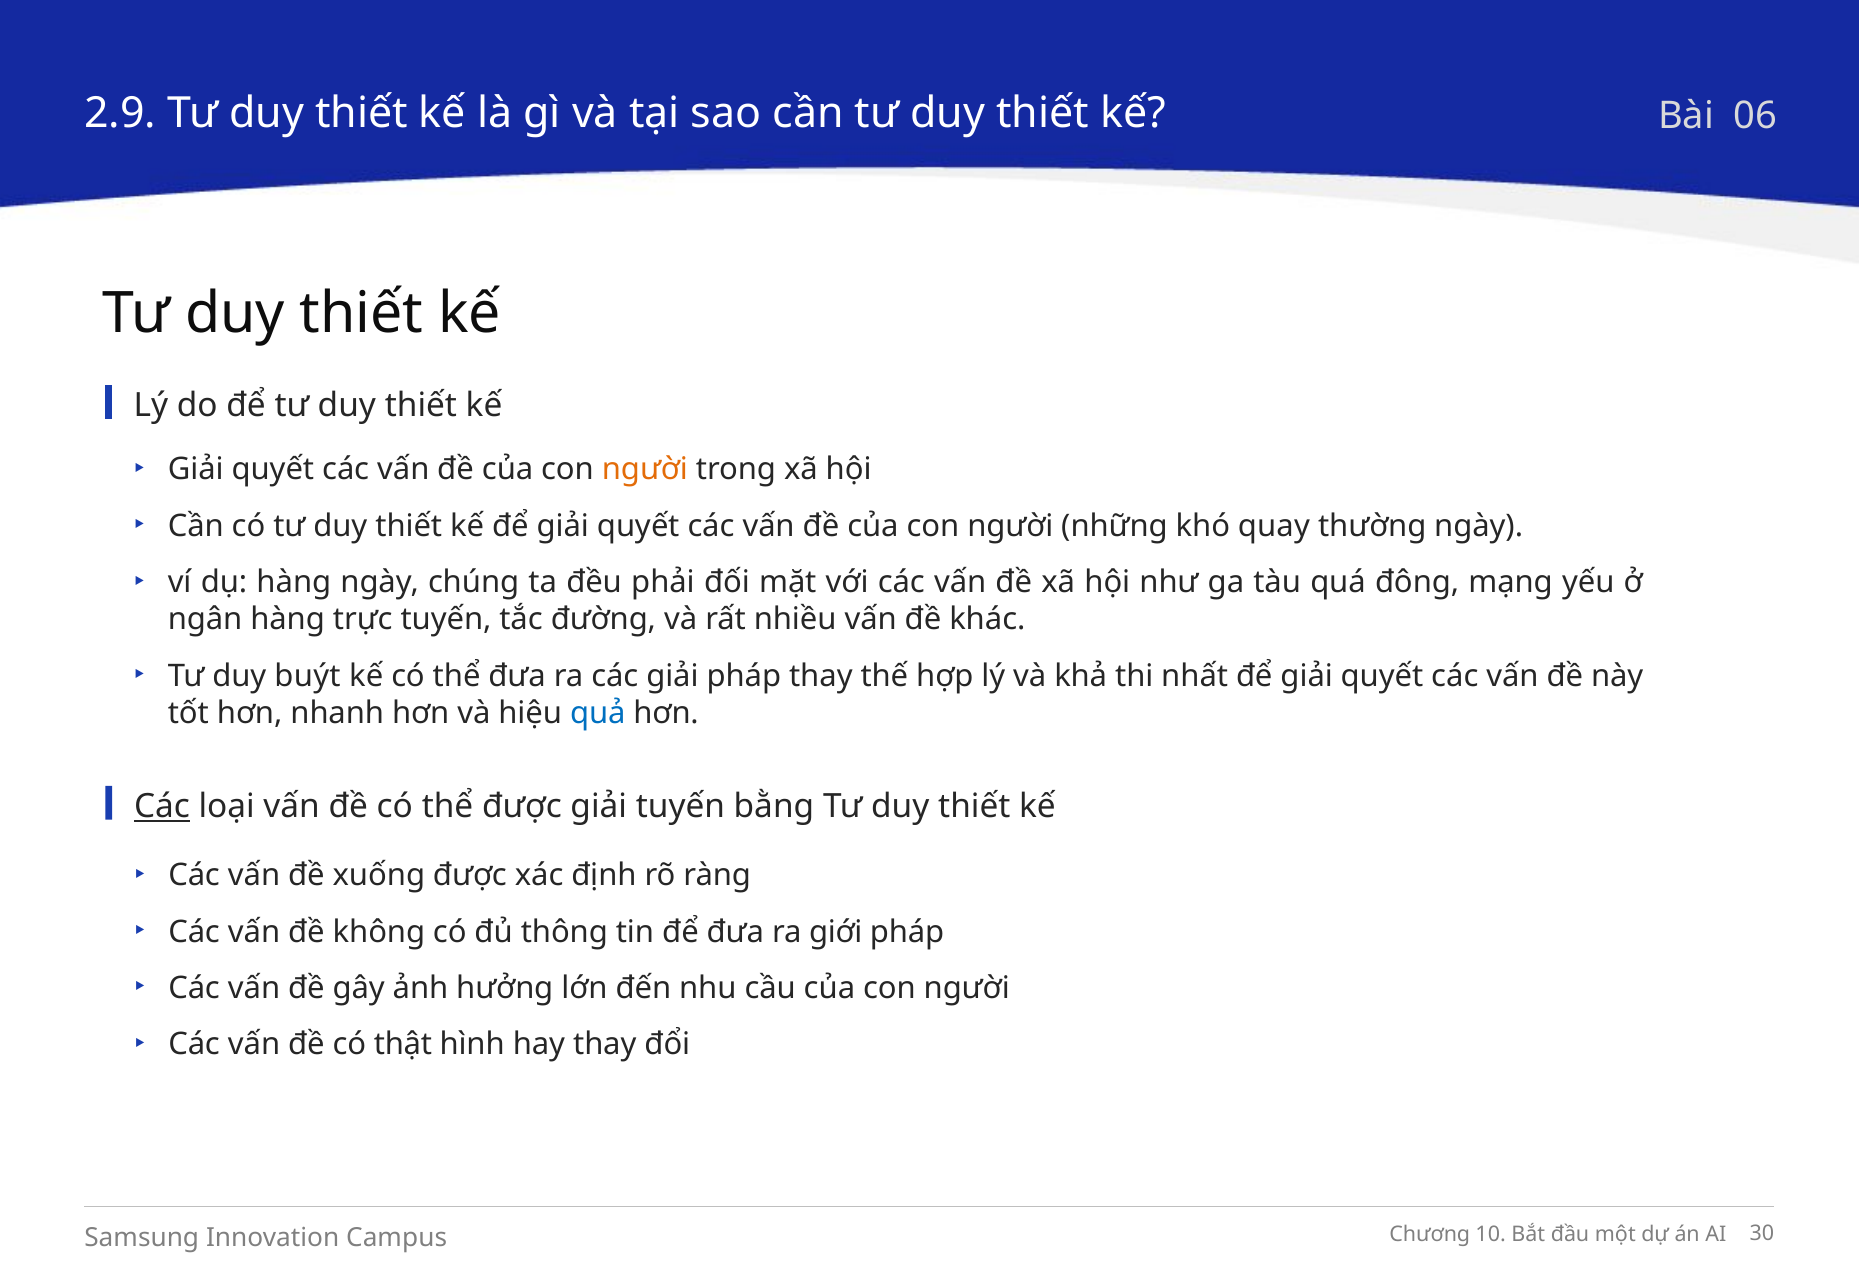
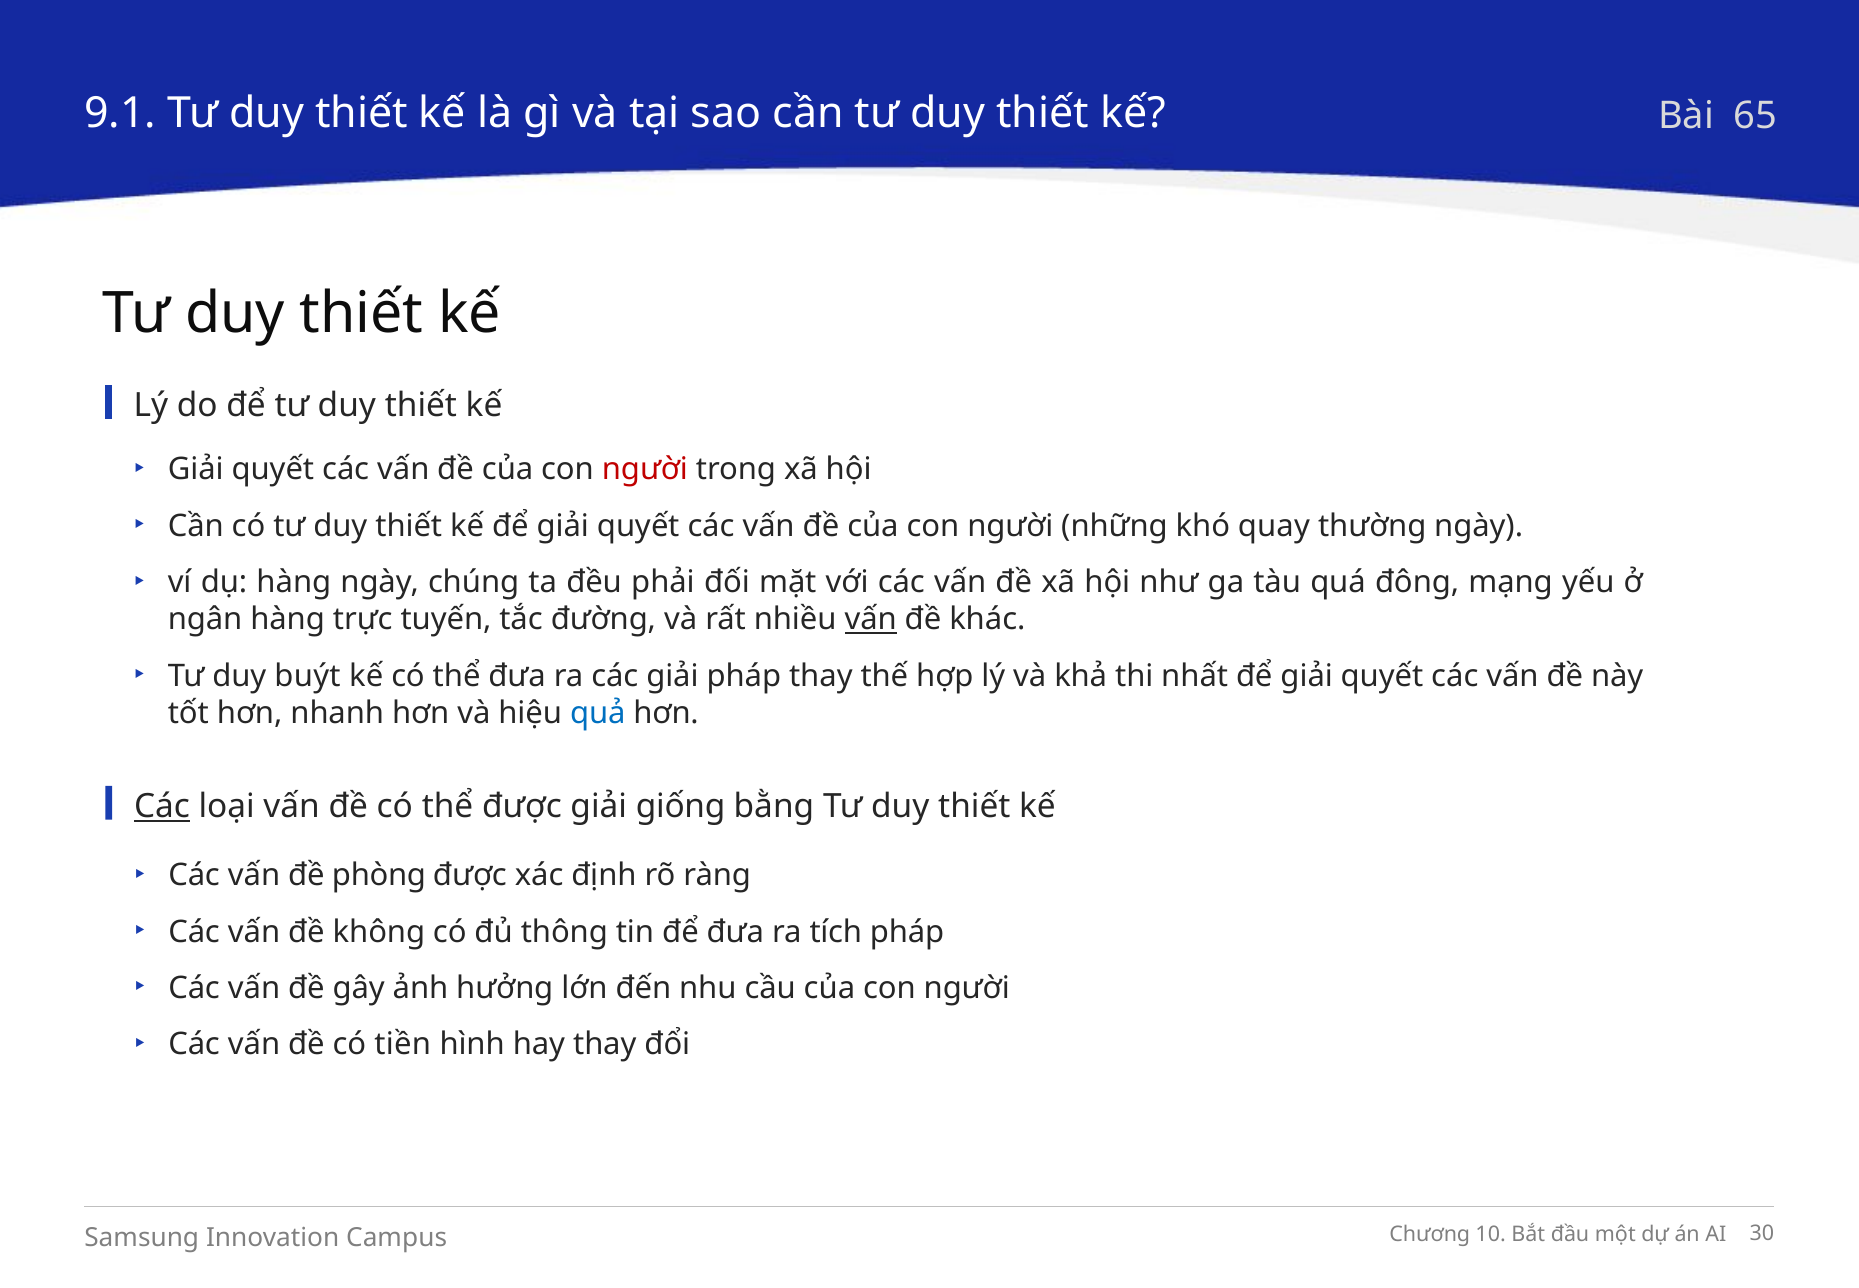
2.9: 2.9 -> 9.1
06: 06 -> 65
người at (645, 469) colour: orange -> red
vấn at (871, 619) underline: none -> present
giải tuyến: tuyến -> giống
xuống: xuống -> phòng
giới: giới -> tích
thật: thật -> tiền
